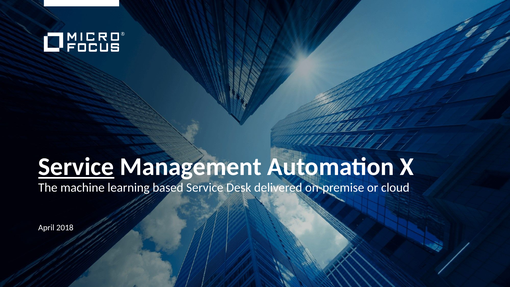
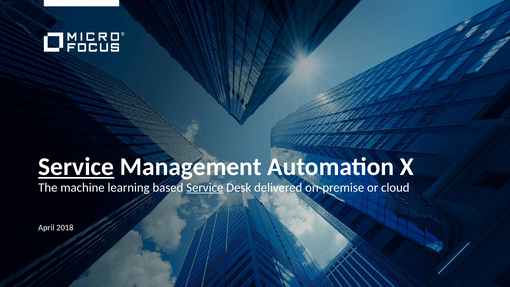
Service at (205, 187) underline: none -> present
